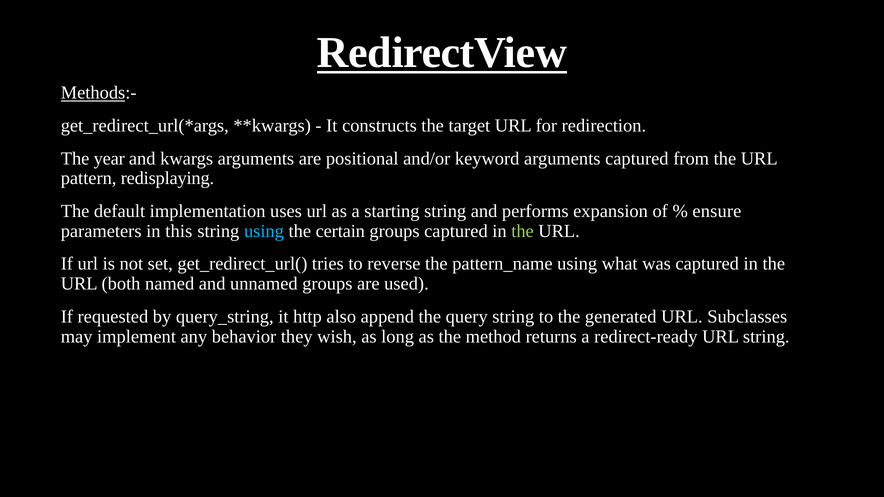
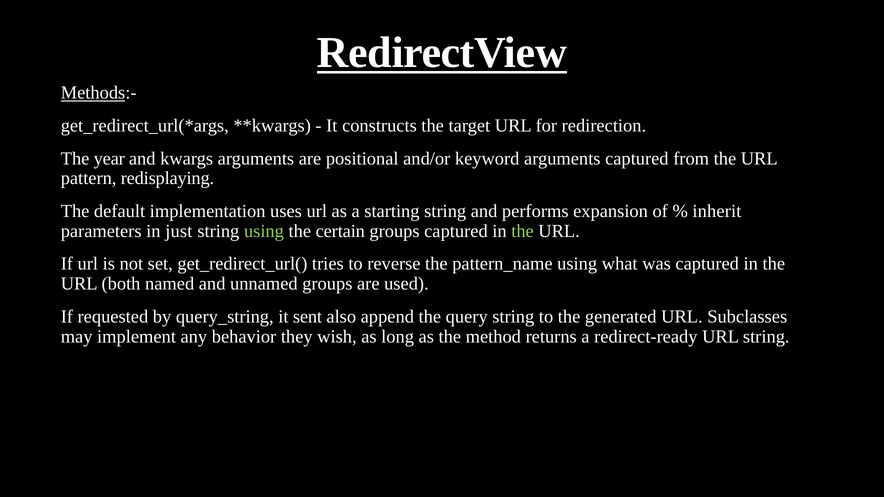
ensure: ensure -> inherit
this: this -> just
using at (264, 231) colour: light blue -> light green
http: http -> sent
